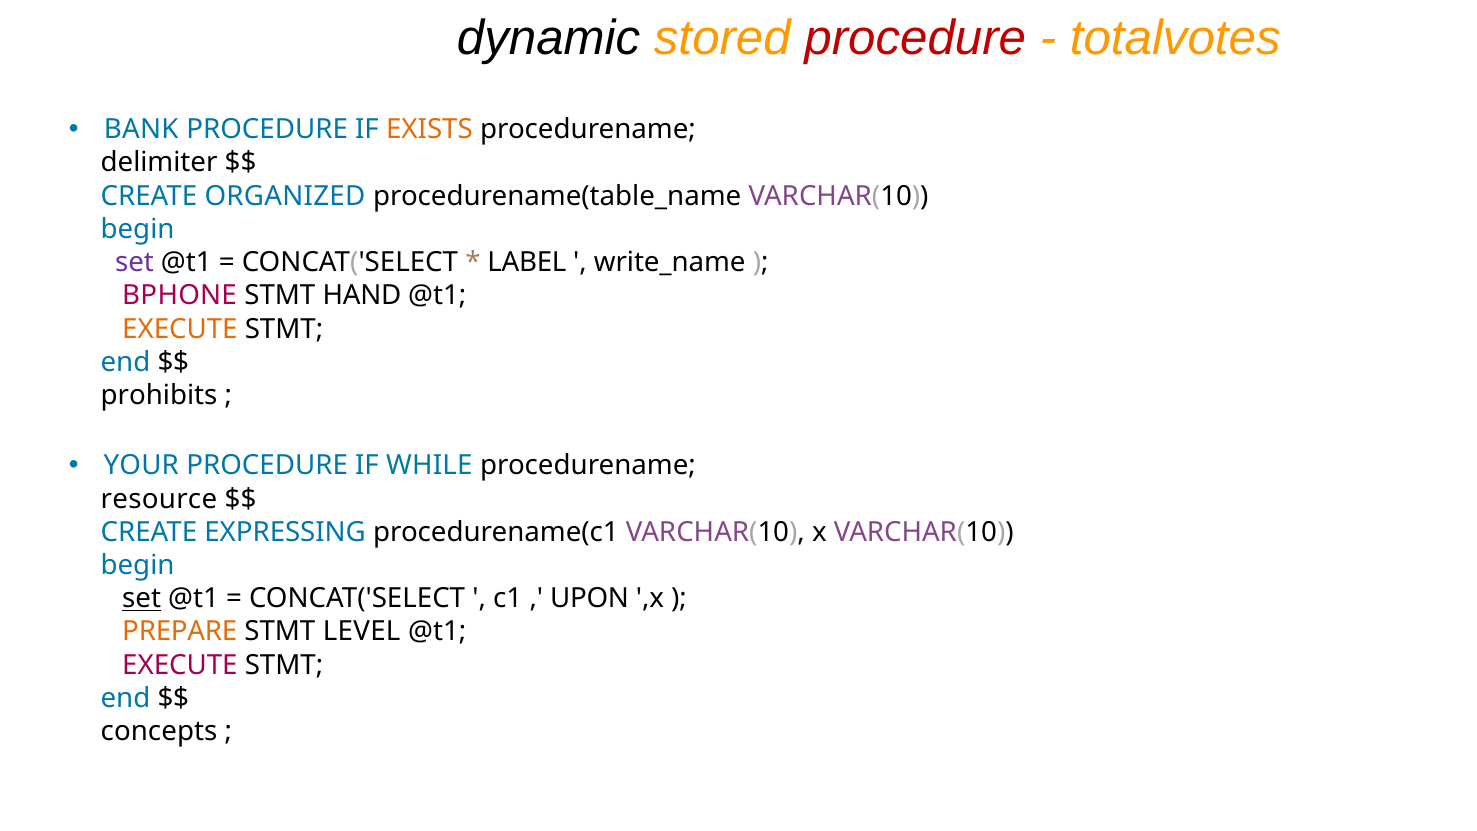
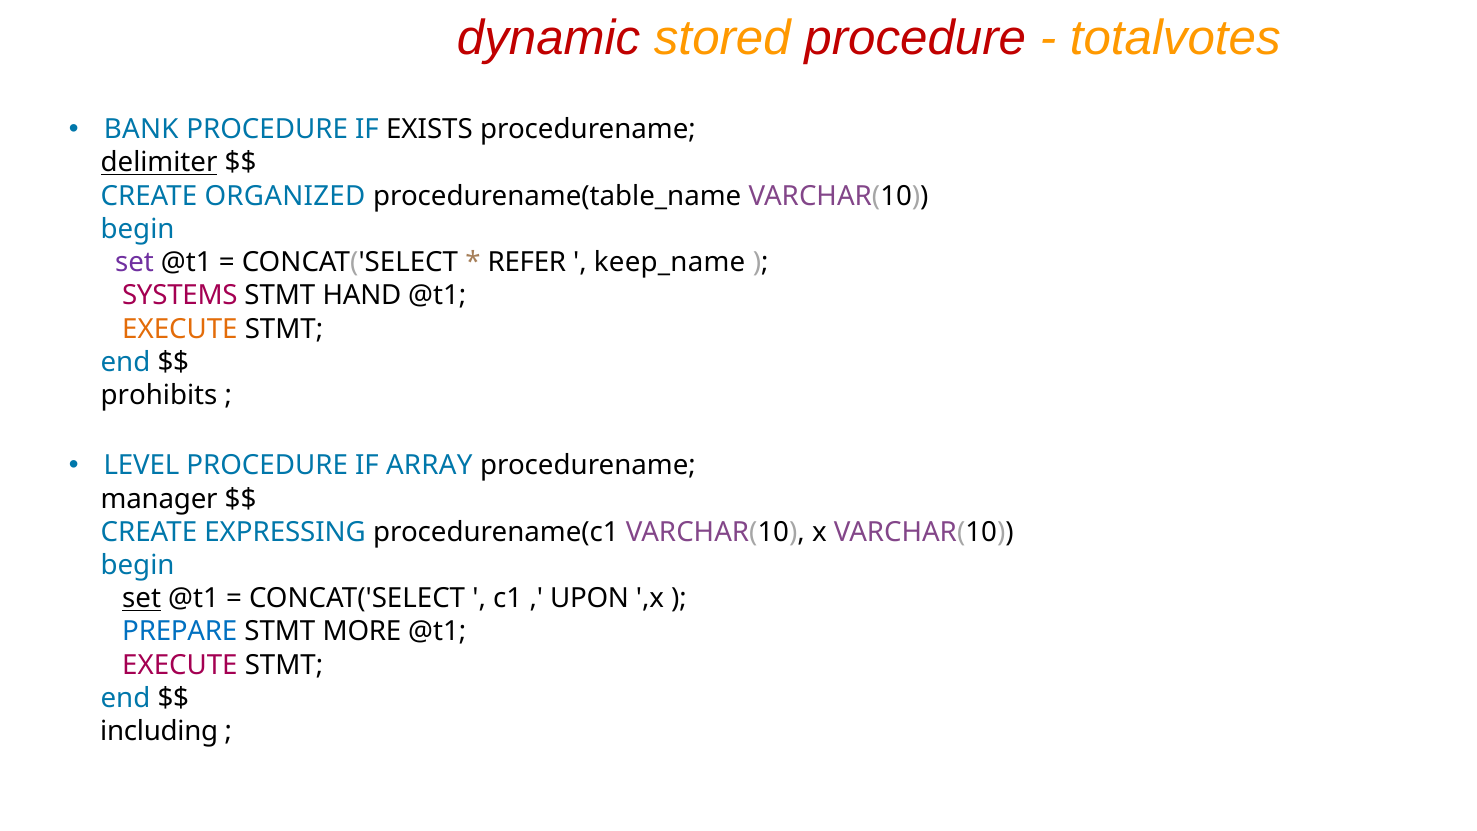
dynamic colour: black -> red
EXISTS colour: orange -> black
delimiter underline: none -> present
LABEL: LABEL -> REFER
write_name: write_name -> keep_name
BPHONE: BPHONE -> SYSTEMS
YOUR: YOUR -> LEVEL
WHILE: WHILE -> ARRAY
resource: resource -> manager
PREPARE colour: orange -> blue
LEVEL: LEVEL -> MORE
concepts: concepts -> including
